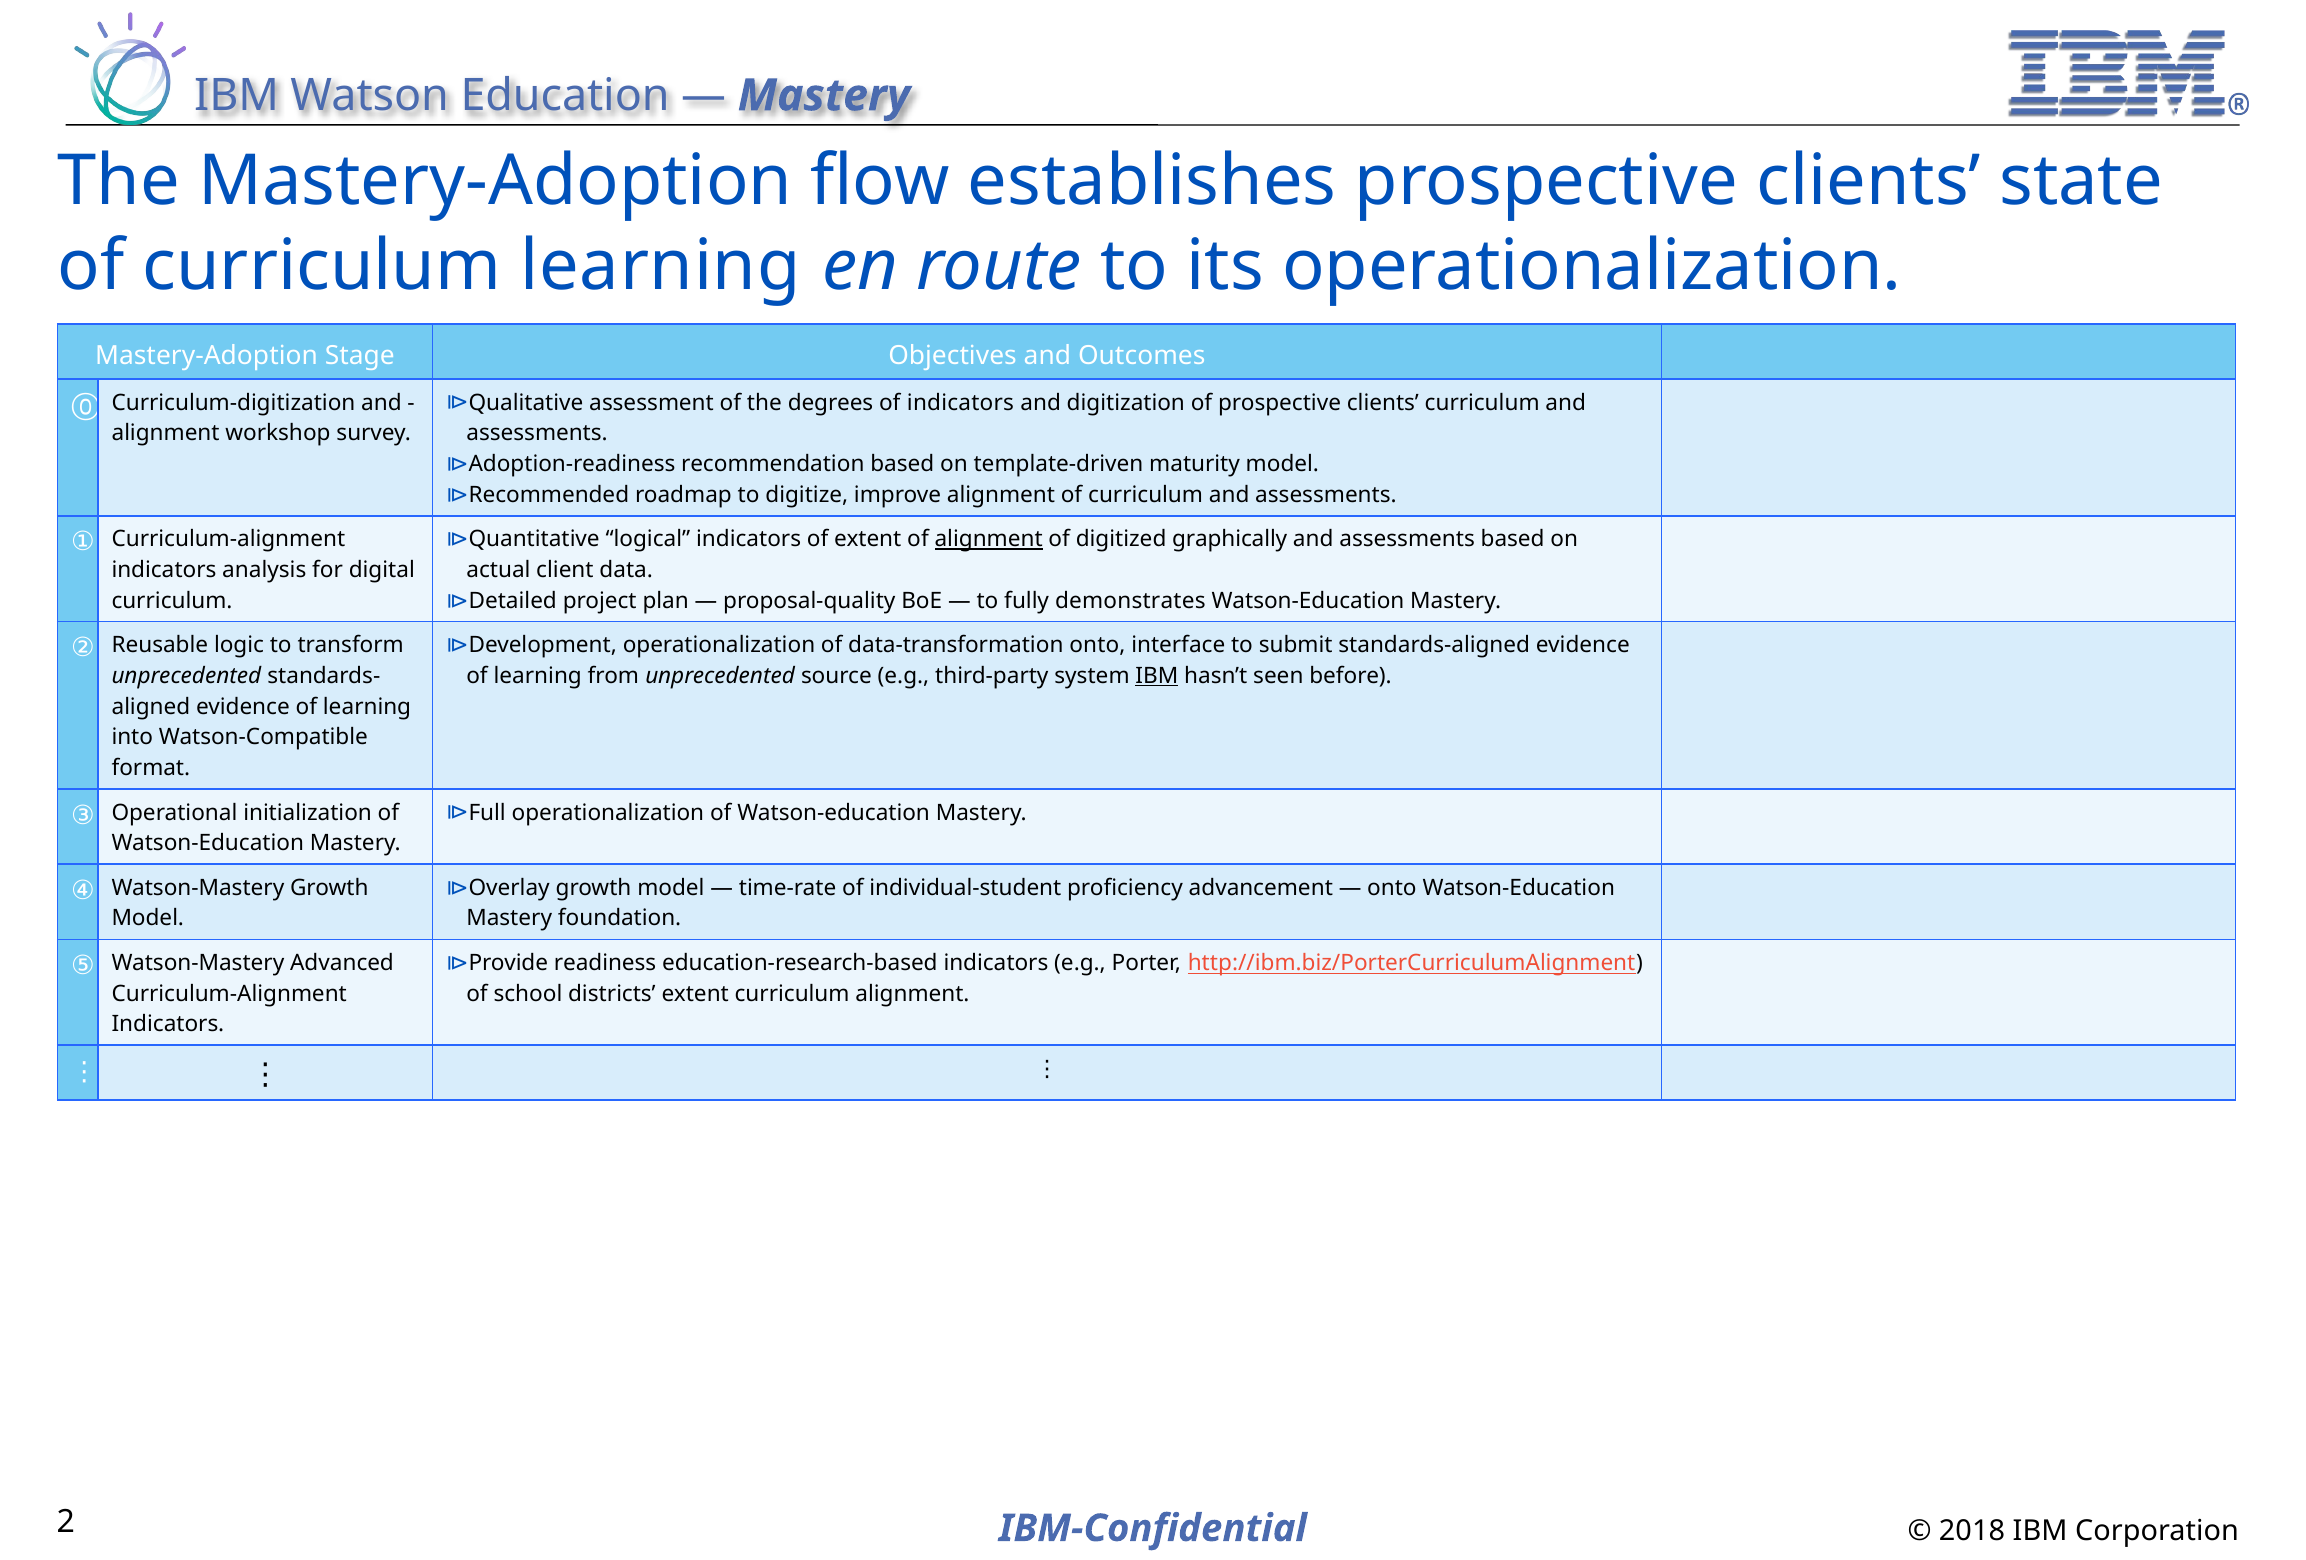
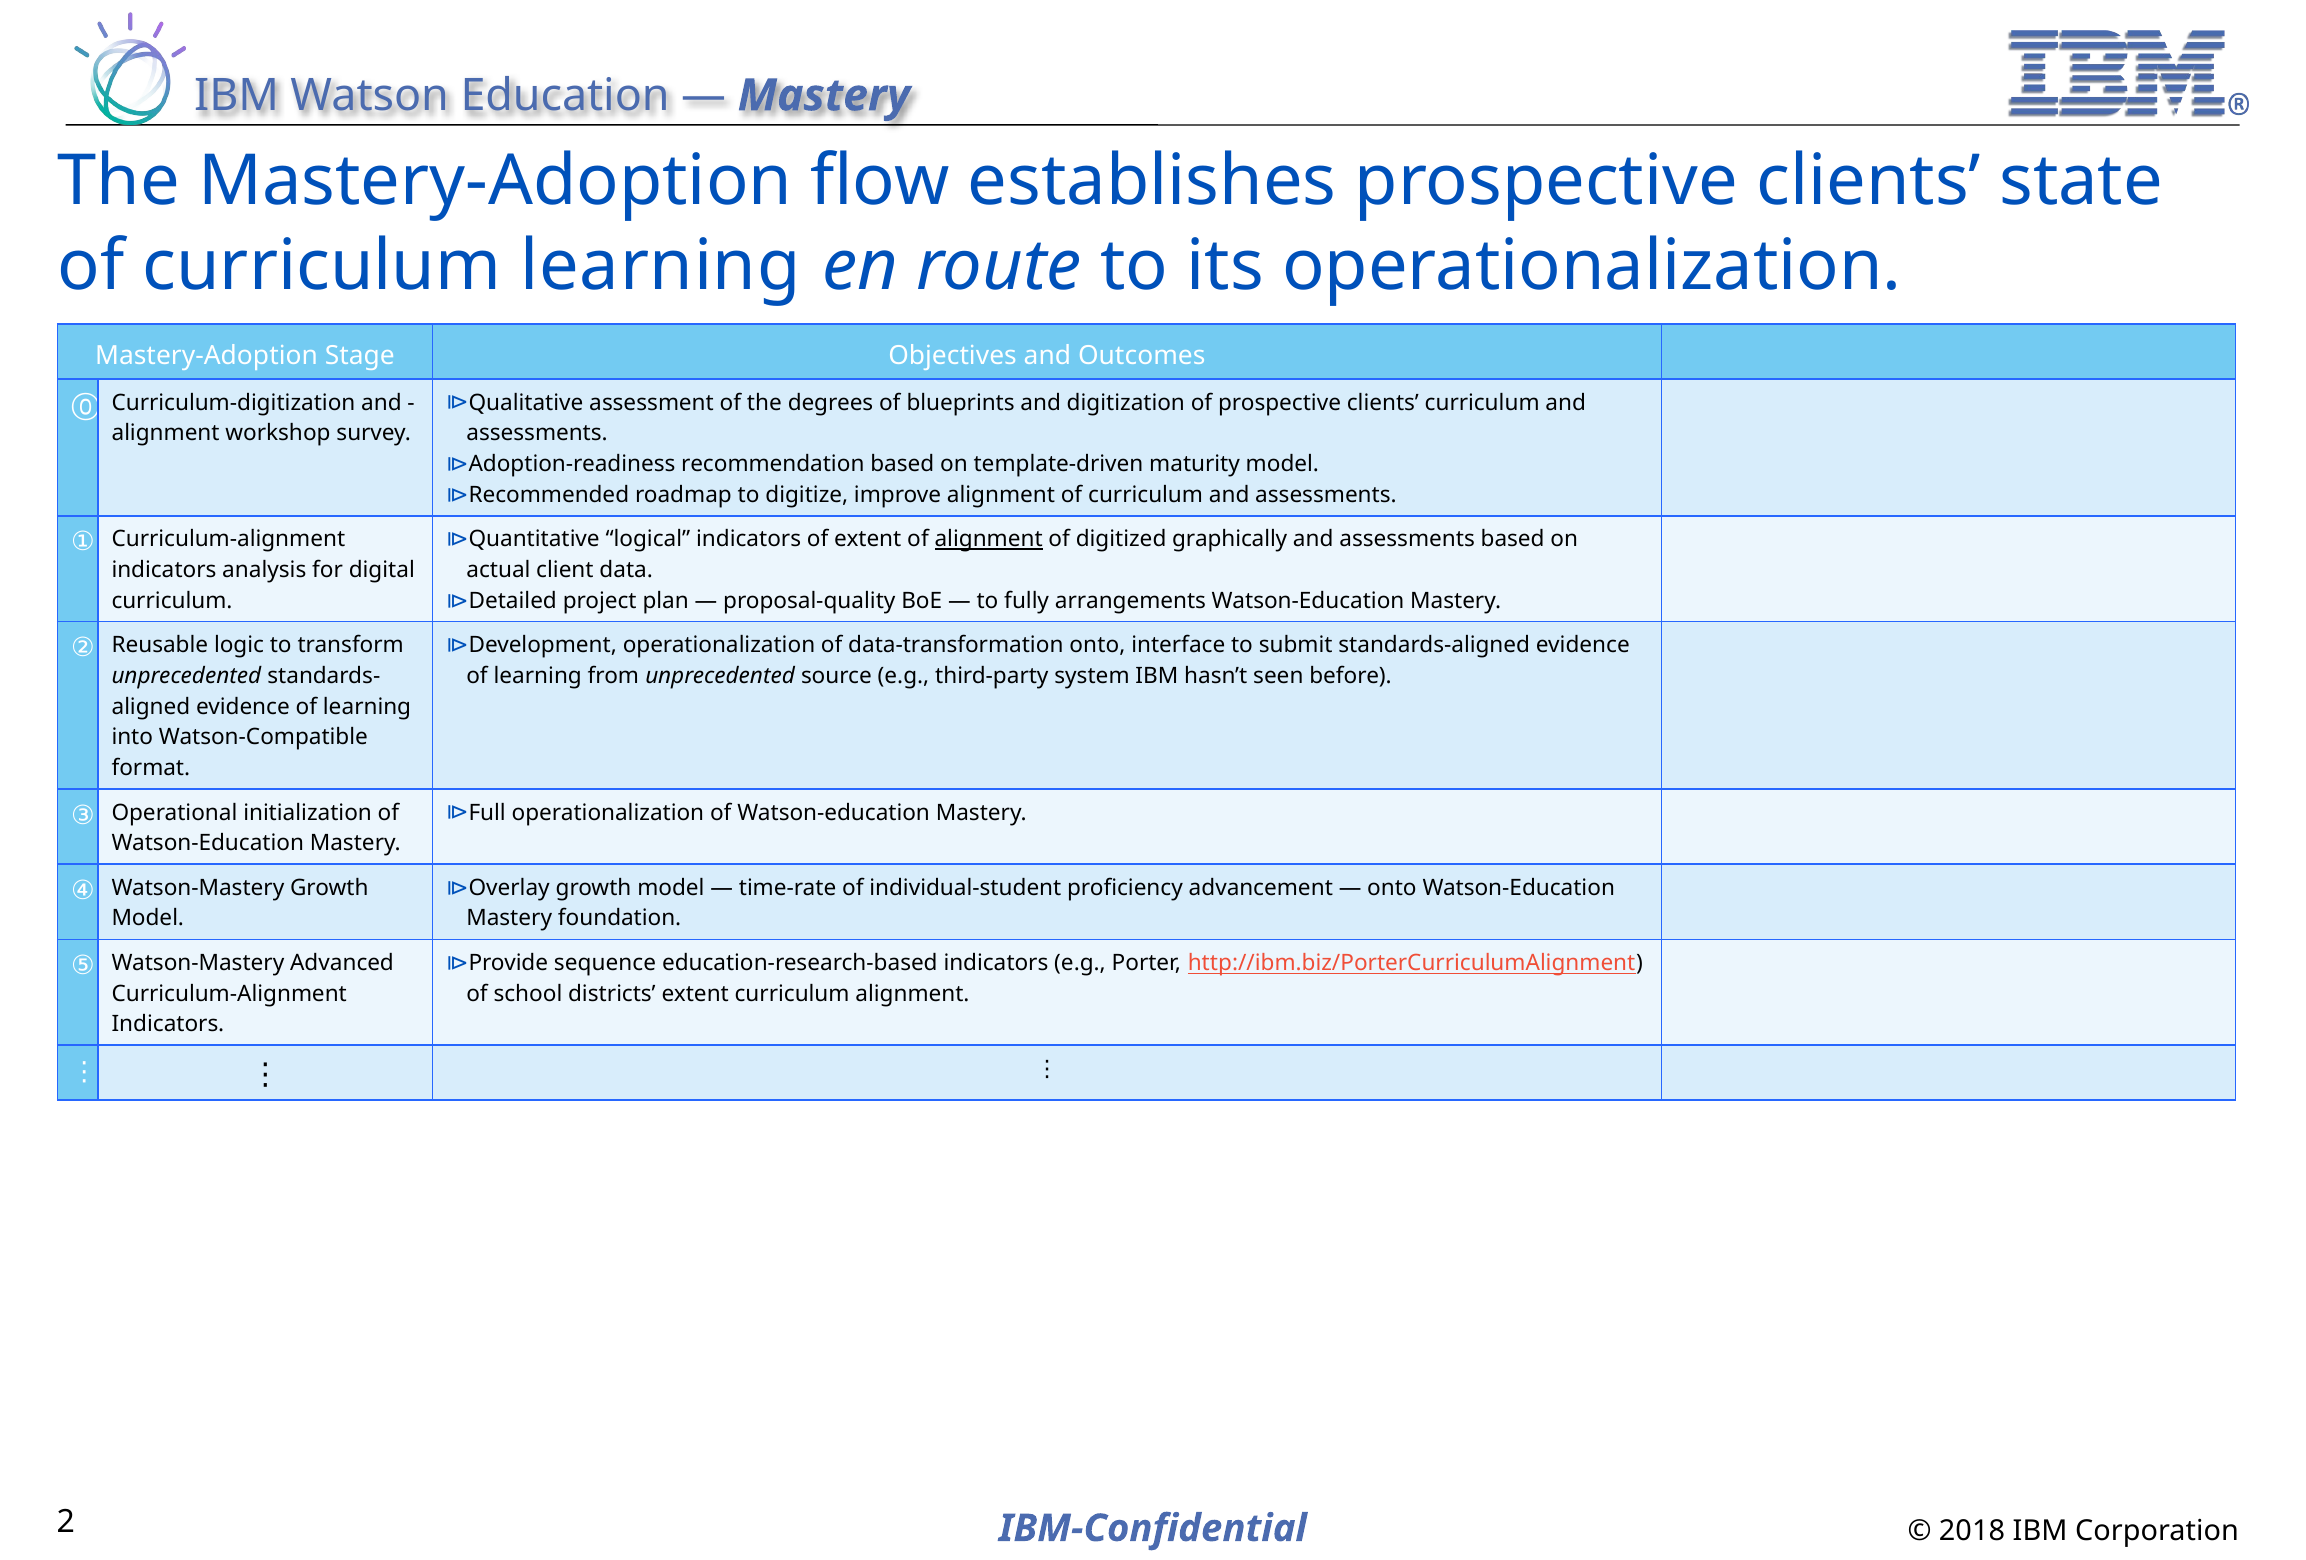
of indicators: indicators -> blueprints
demonstrates: demonstrates -> arrangements
IBM at (1157, 676) underline: present -> none
readiness: readiness -> sequence
